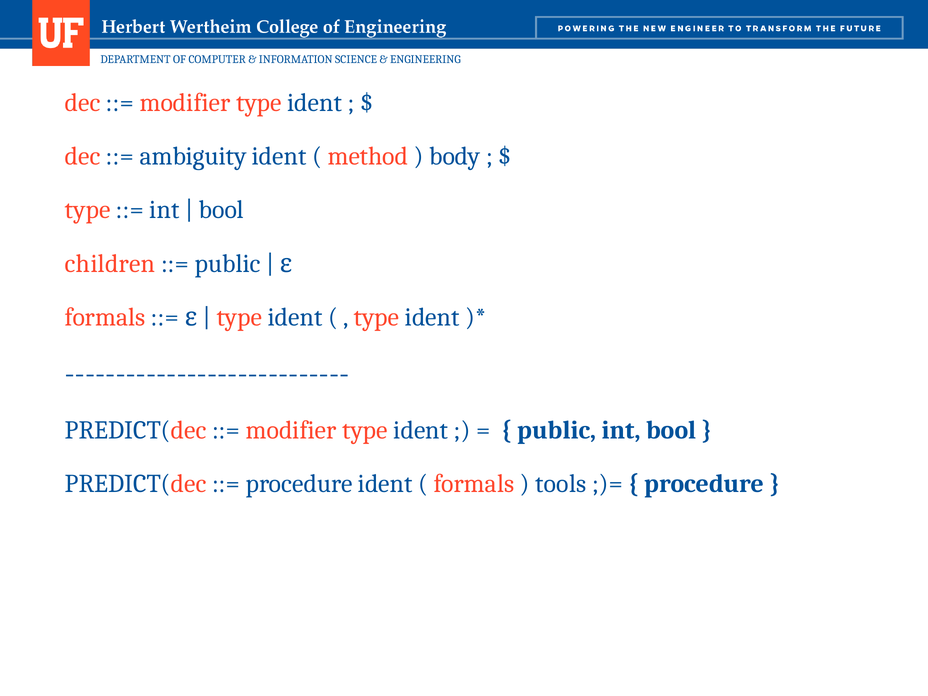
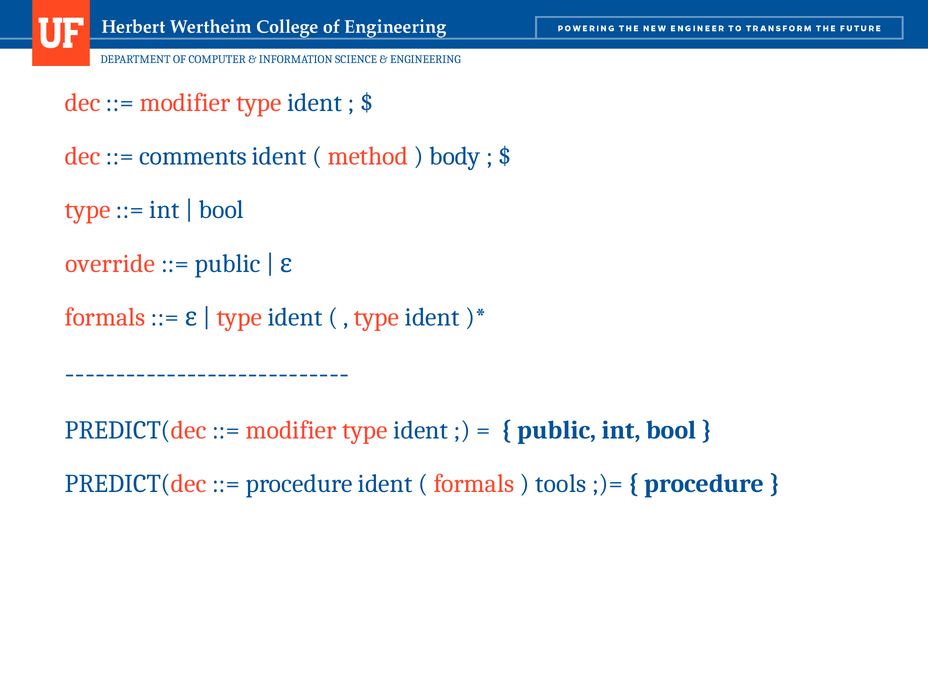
ambiguity: ambiguity -> comments
children: children -> override
